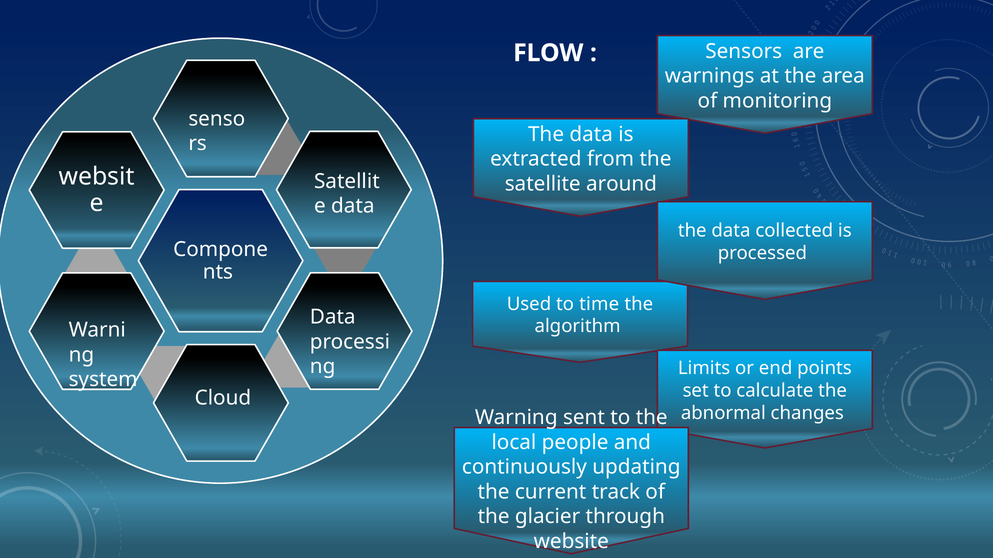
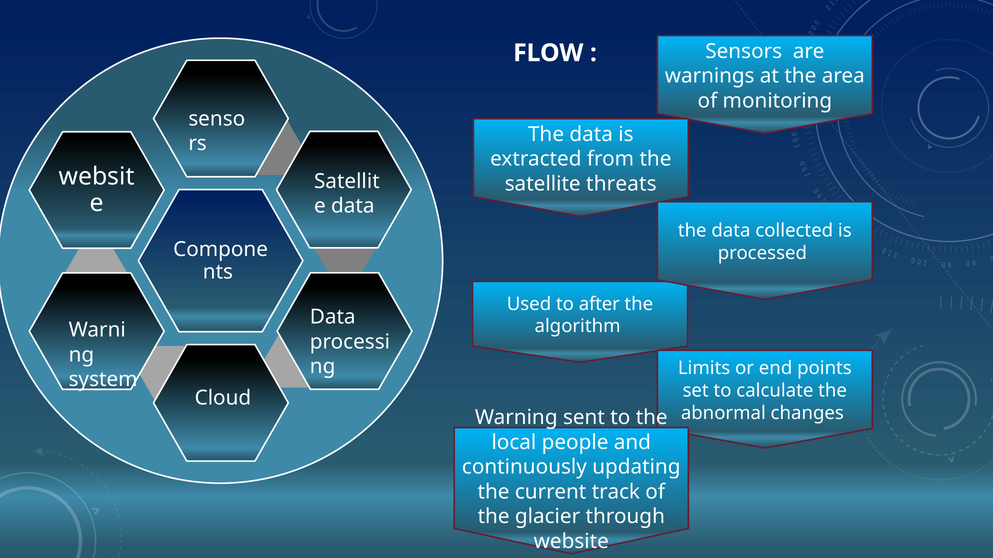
around: around -> threats
time: time -> after
